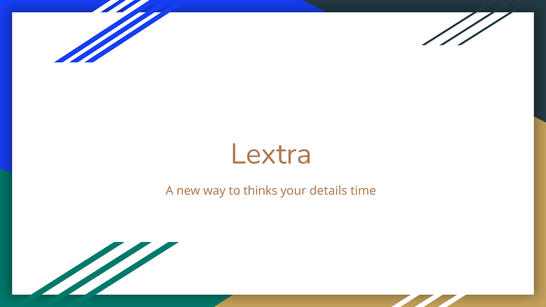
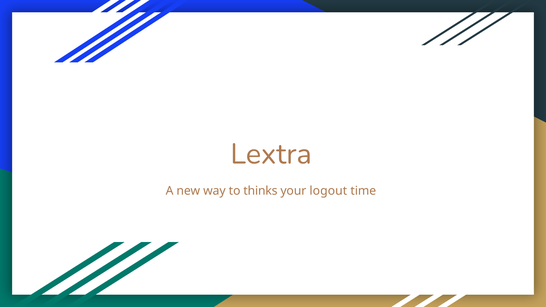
details: details -> logout
